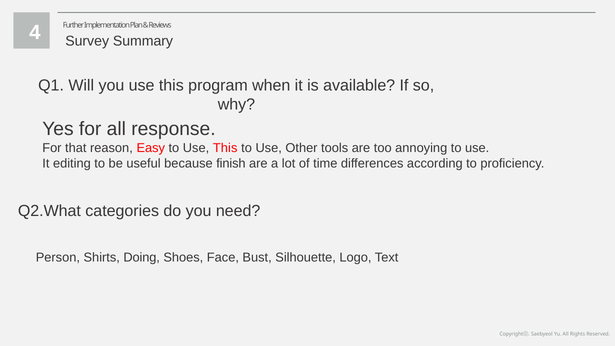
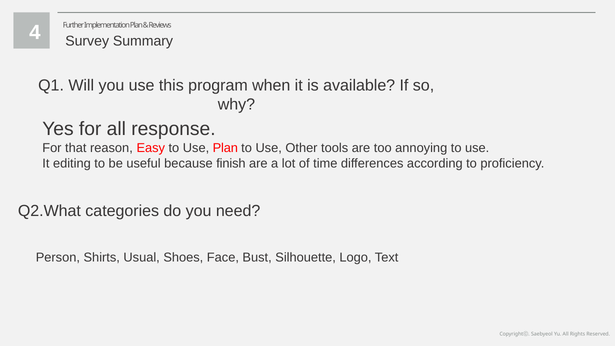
to Use This: This -> Plan
Doing: Doing -> Usual
